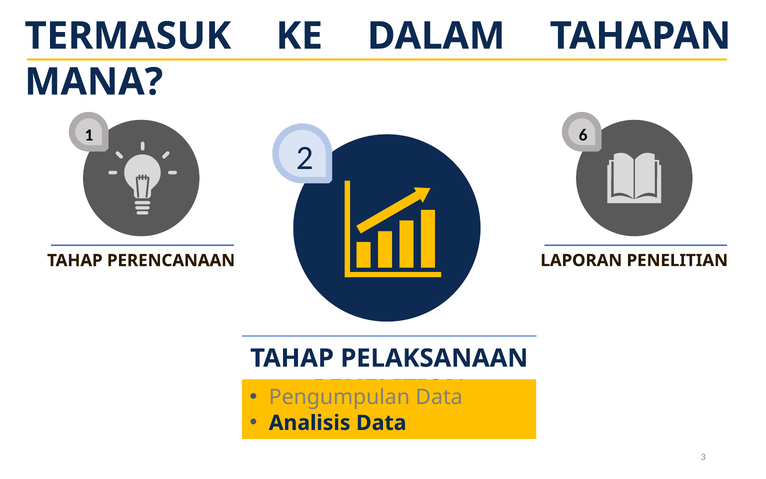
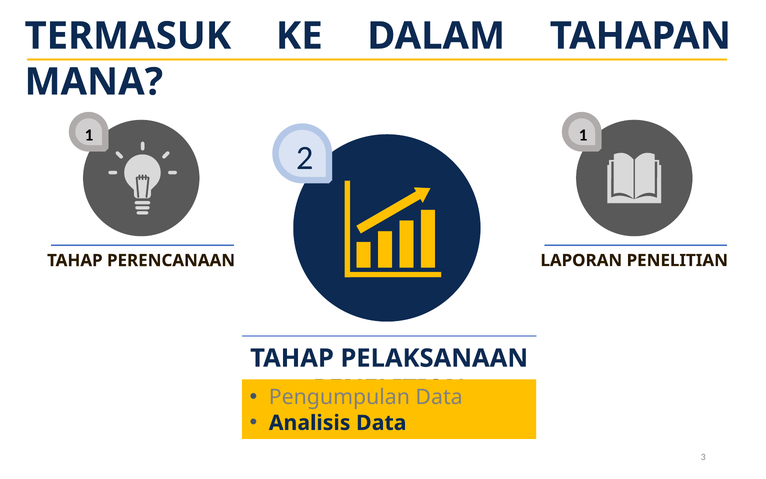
1 6: 6 -> 1
